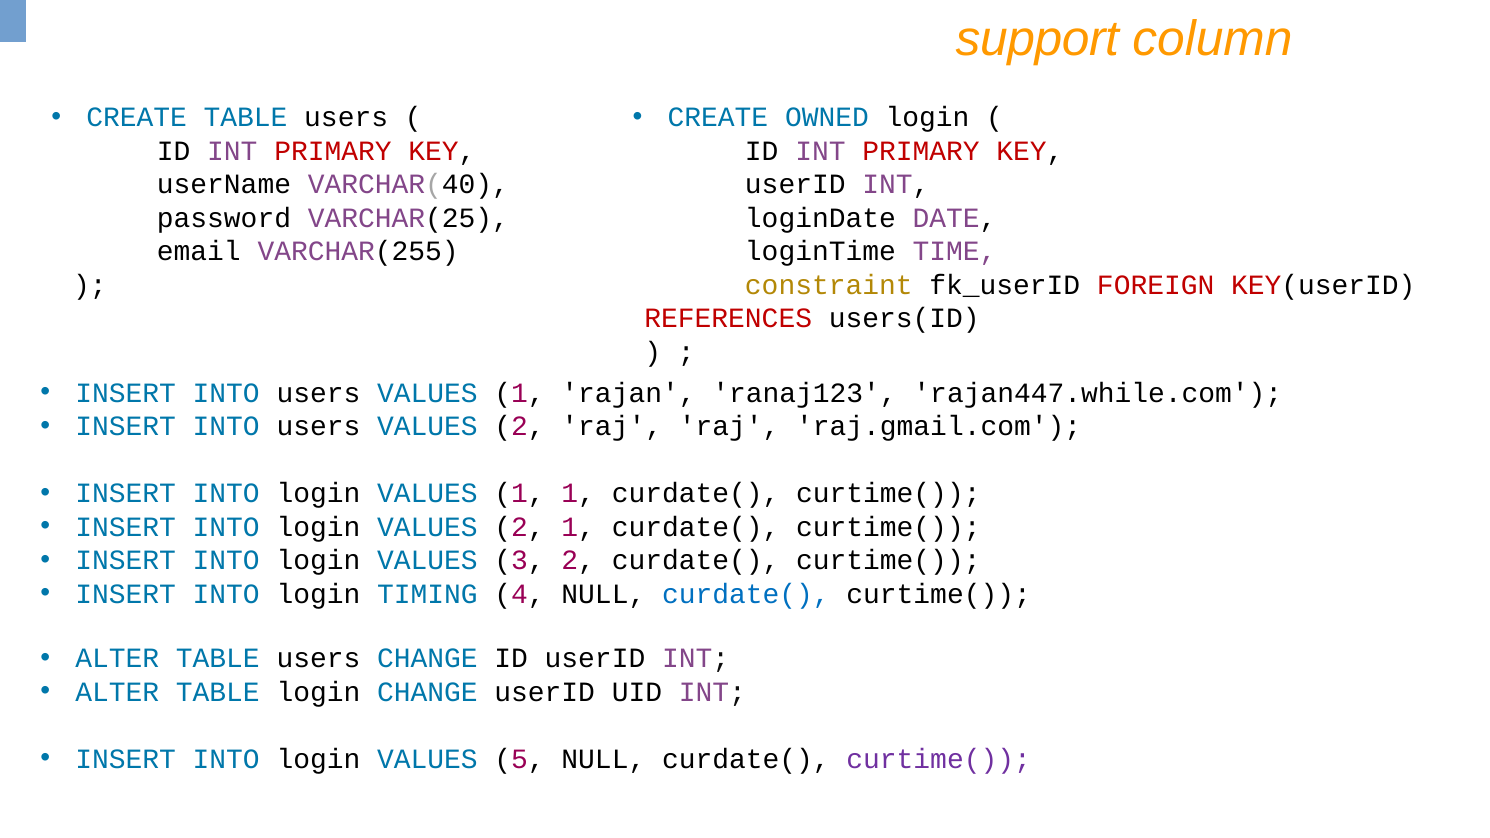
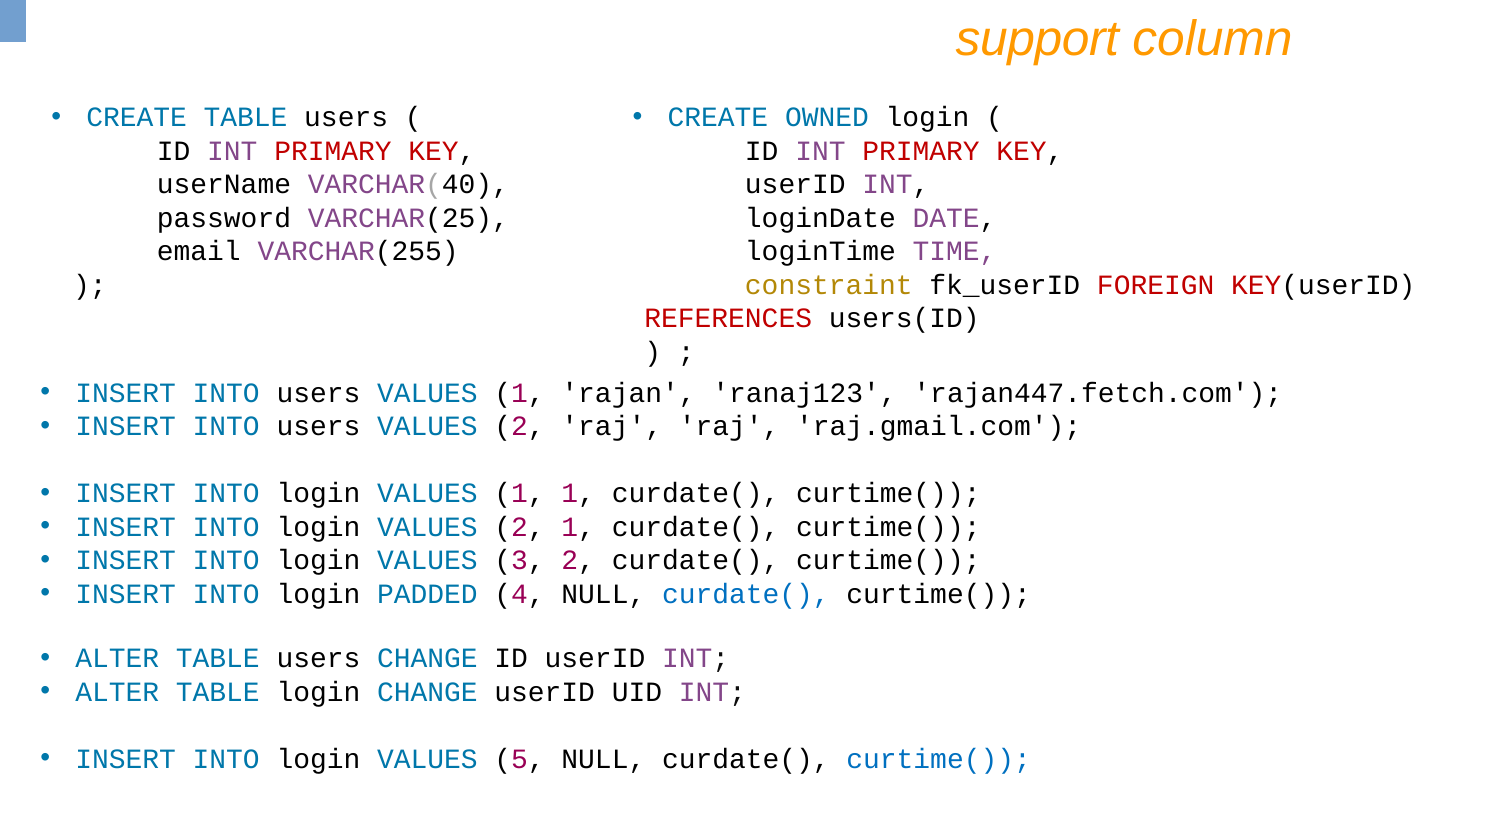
rajan447.while.com: rajan447.while.com -> rajan447.fetch.com
TIMING: TIMING -> PADDED
curtime( at (939, 759) colour: purple -> blue
